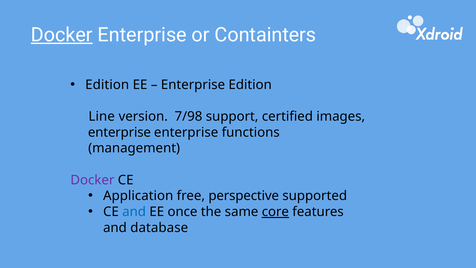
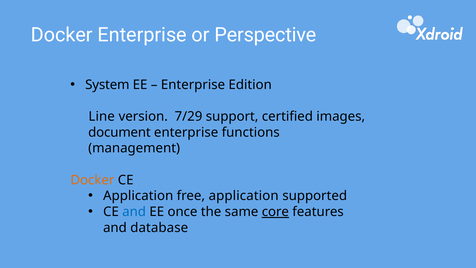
Docker at (62, 35) underline: present -> none
Containters: Containters -> Perspective
Edition at (107, 85): Edition -> System
7/98: 7/98 -> 7/29
enterprise at (119, 132): enterprise -> document
Docker at (92, 180) colour: purple -> orange
free perspective: perspective -> application
